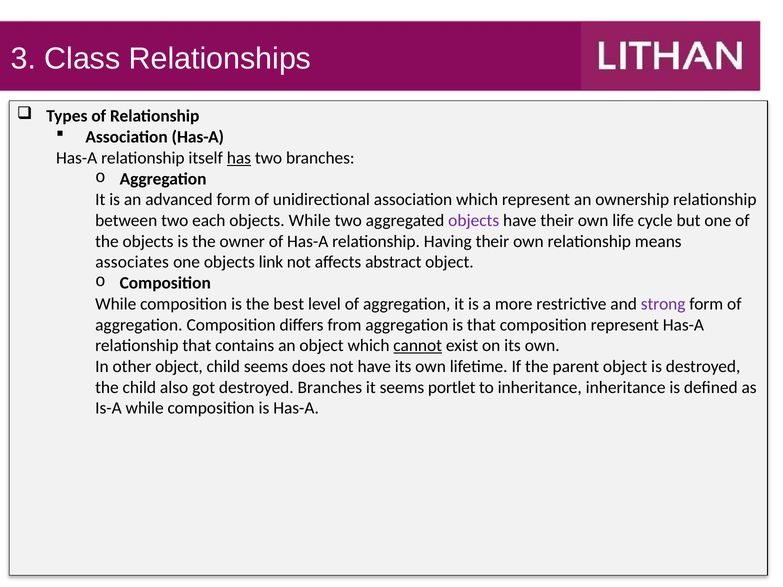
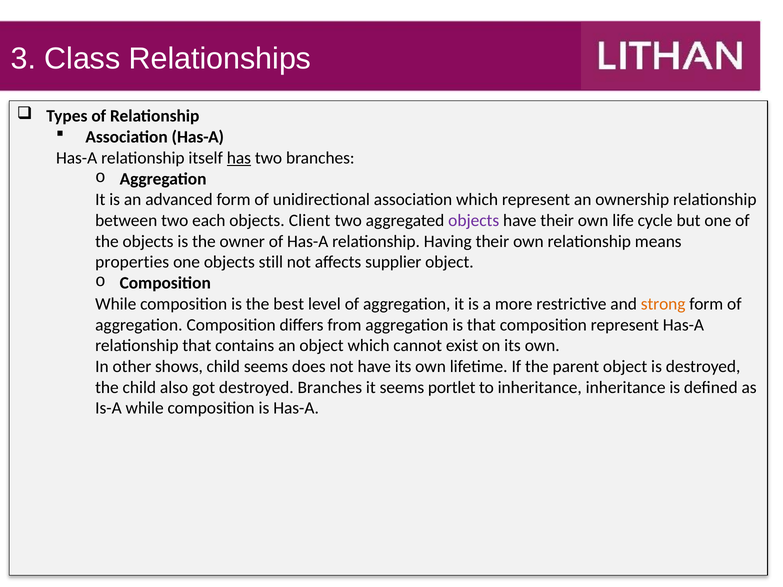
objects While: While -> Client
associates: associates -> properties
link: link -> still
abstract: abstract -> supplier
strong colour: purple -> orange
cannot underline: present -> none
other object: object -> shows
